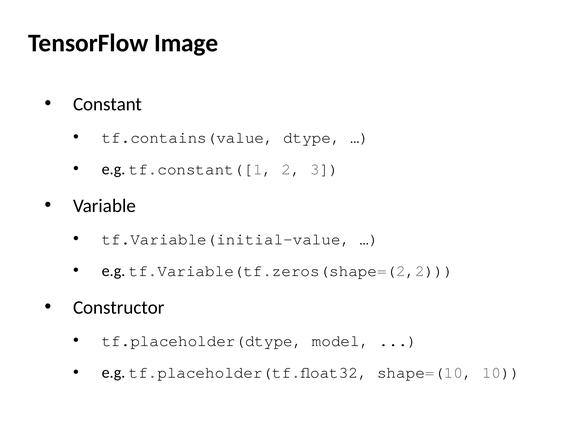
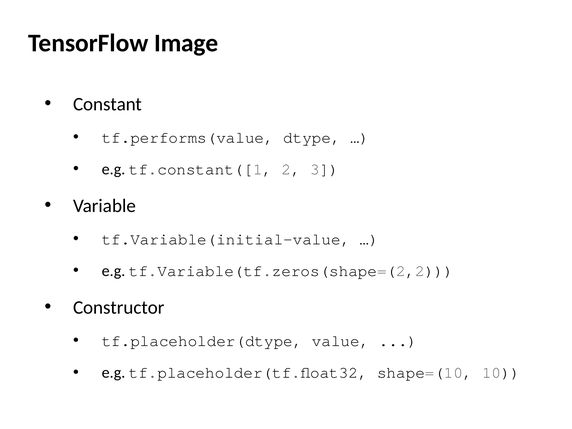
tf.contains(value: tf.contains(value -> tf.performs(value
model: model -> value
